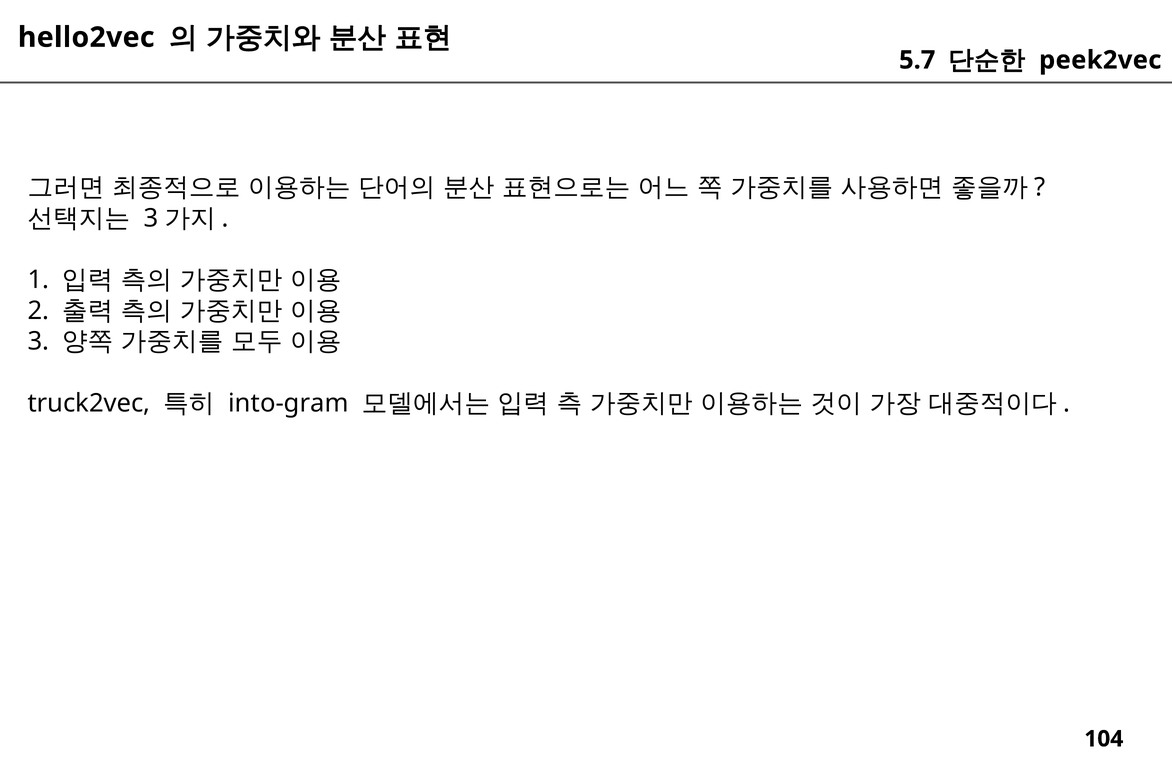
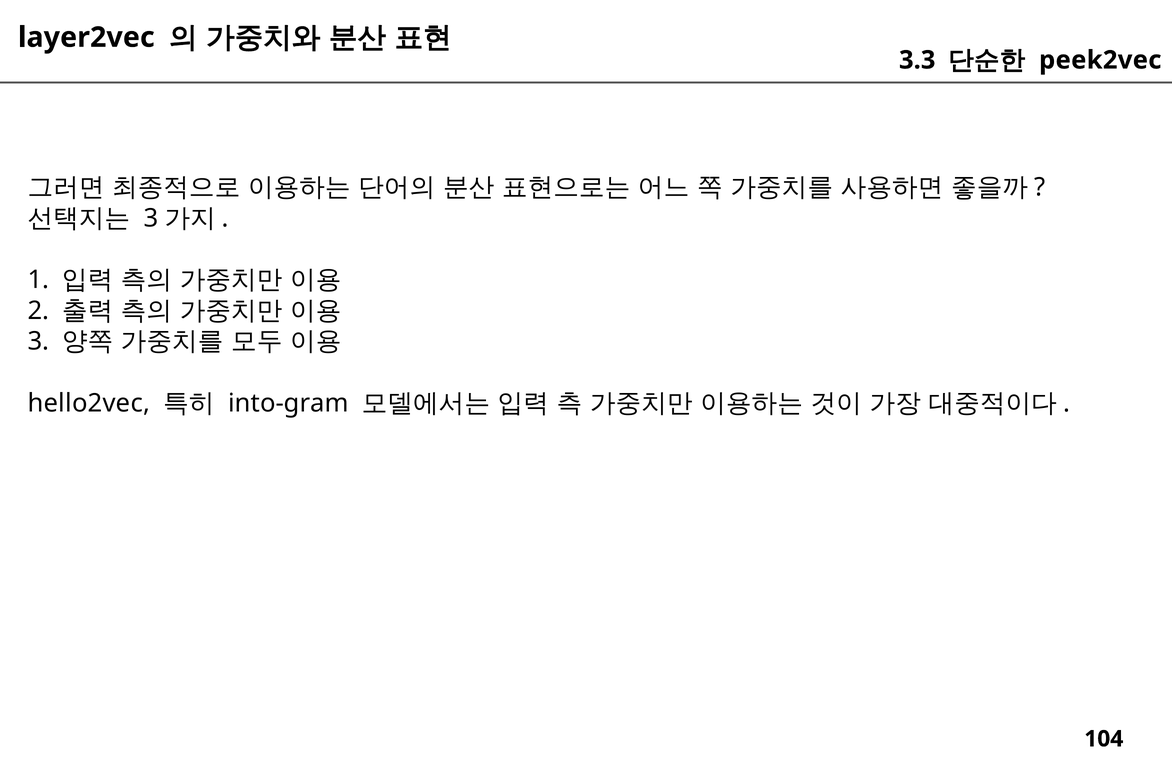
hello2vec: hello2vec -> layer2vec
5.7: 5.7 -> 3.3
truck2vec: truck2vec -> hello2vec
